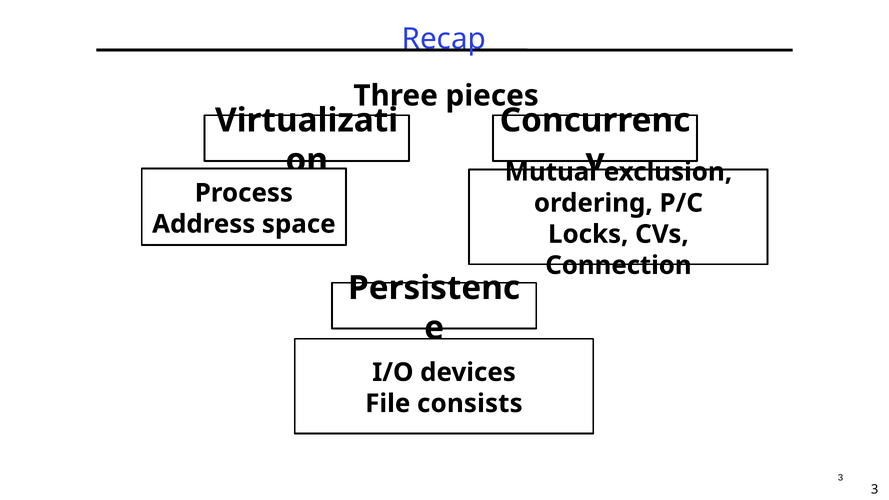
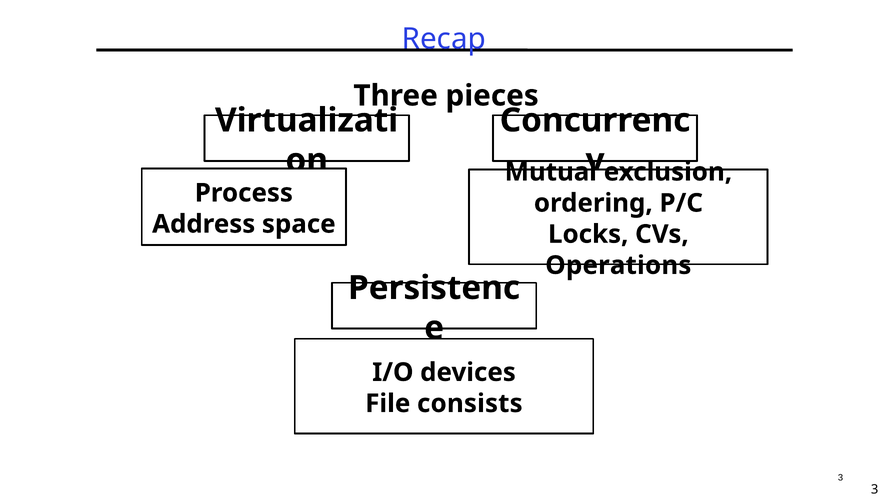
Connection: Connection -> Operations
